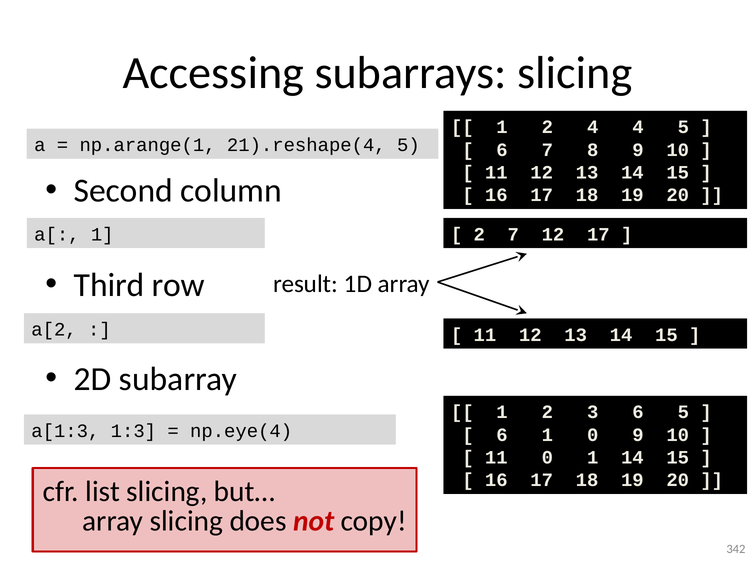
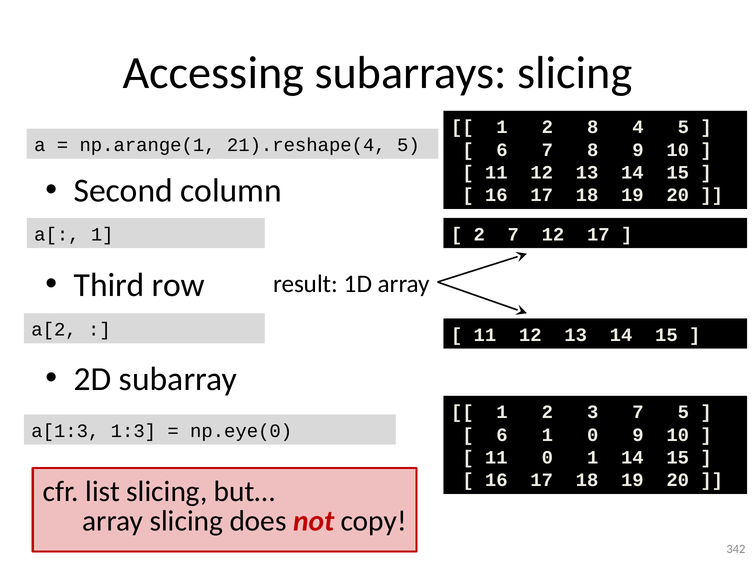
2 4: 4 -> 8
3 6: 6 -> 7
np.eye(4: np.eye(4 -> np.eye(0
